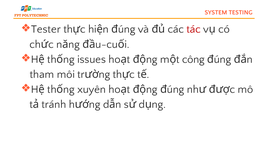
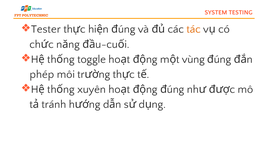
tác colour: red -> orange
issues: issues -> toggle
công: công -> vùng
tham: tham -> phép
